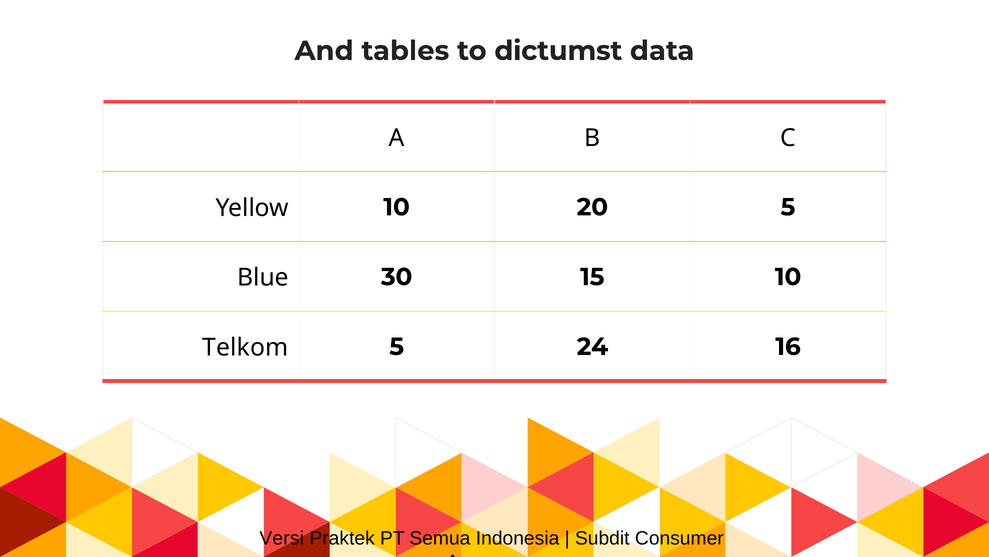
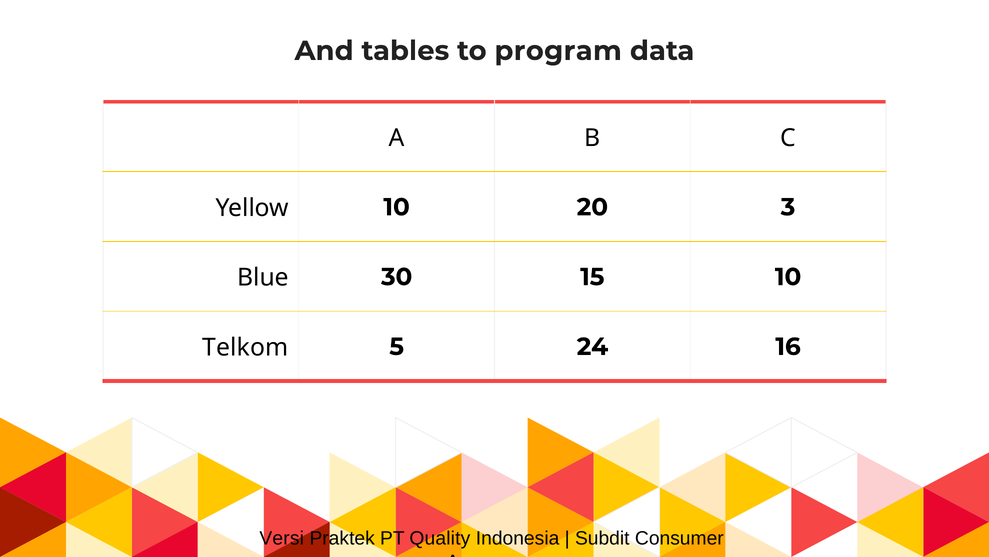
dictumst: dictumst -> program
20 5: 5 -> 3
Semua: Semua -> Quality
